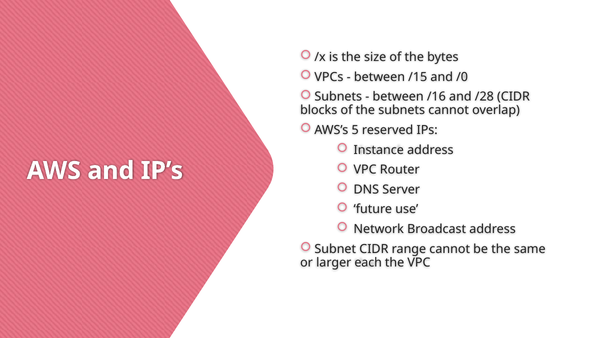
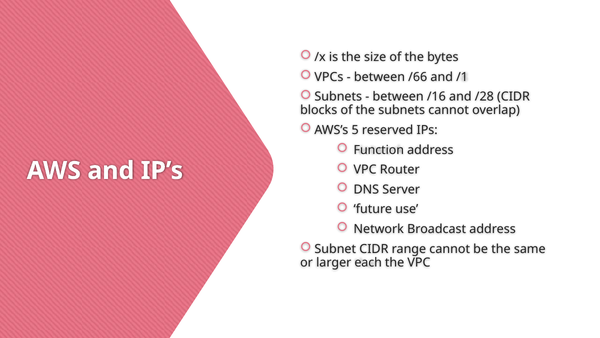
/15: /15 -> /66
/0: /0 -> /1
Instance: Instance -> Function
